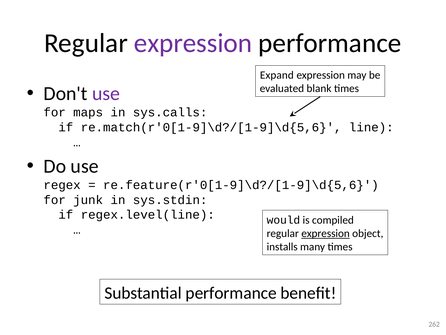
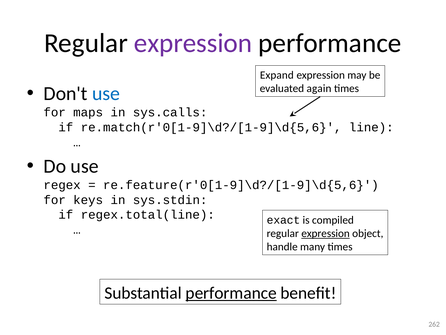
use at (106, 94) colour: purple -> blue
blank: blank -> again
junk: junk -> keys
regex.level(line: regex.level(line -> regex.total(line
would: would -> exact
installs: installs -> handle
performance at (231, 292) underline: none -> present
